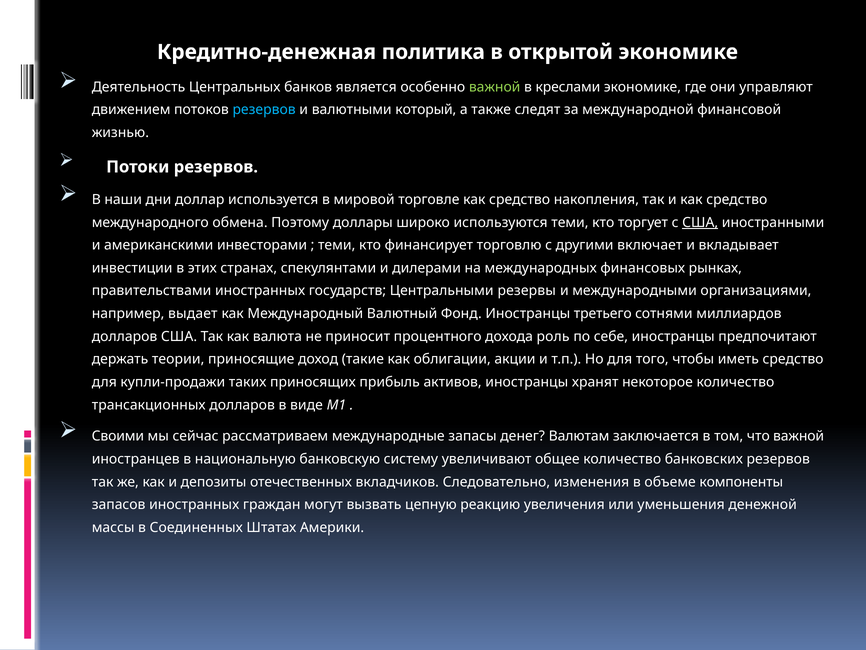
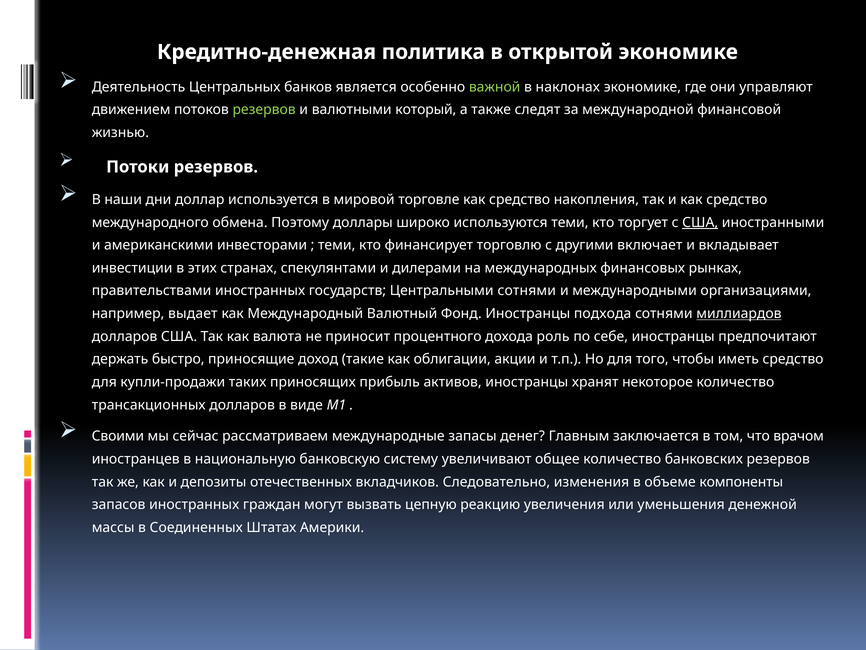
креслами: креслами -> наклонах
резервов at (264, 110) colour: light blue -> light green
Центральными резервы: резервы -> сотнями
третьего: третьего -> подхода
миллиардов underline: none -> present
теории: теории -> быстро
Валютам: Валютам -> Главным
что важной: важной -> врачом
